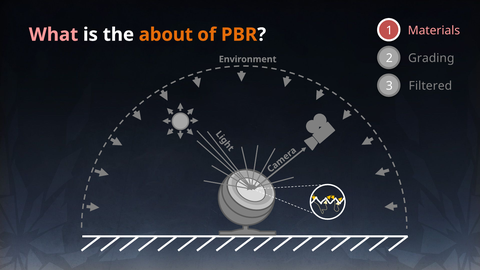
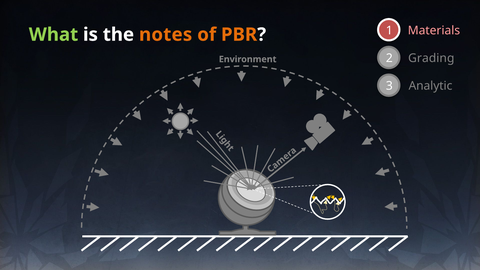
What colour: pink -> light green
about: about -> notes
Filtered: Filtered -> Analytic
